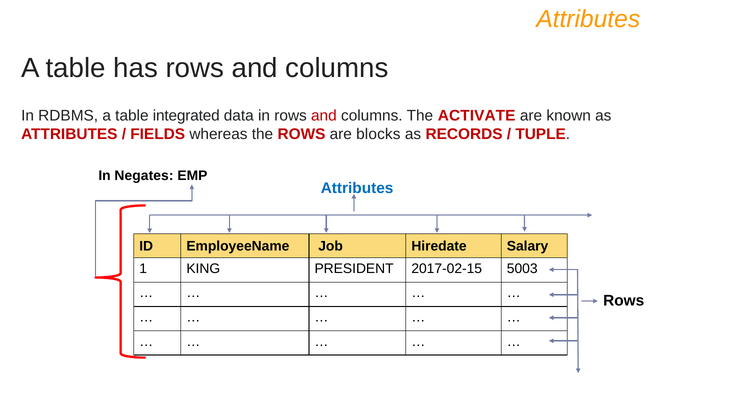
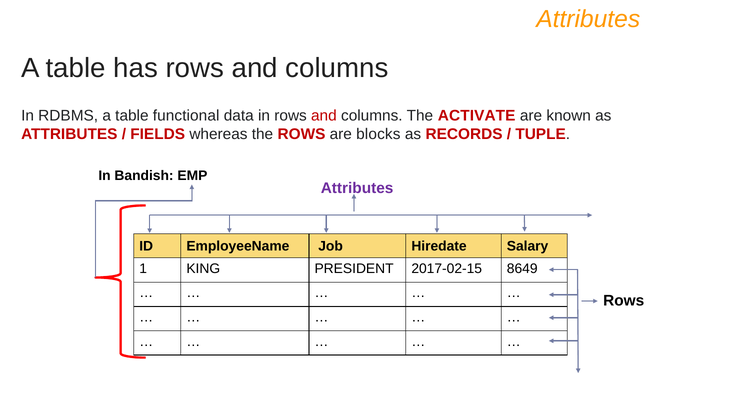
integrated: integrated -> functional
Negates: Negates -> Bandish
Attributes at (357, 188) colour: blue -> purple
5003: 5003 -> 8649
